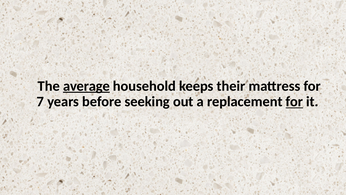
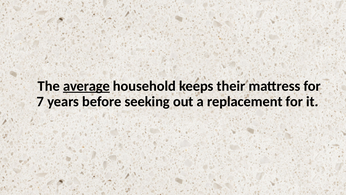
for at (294, 101) underline: present -> none
